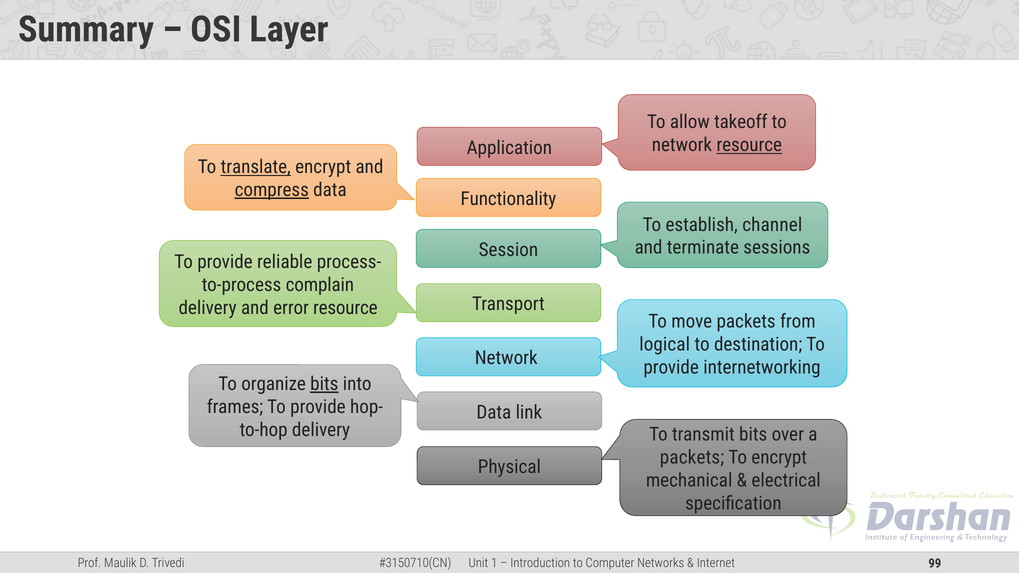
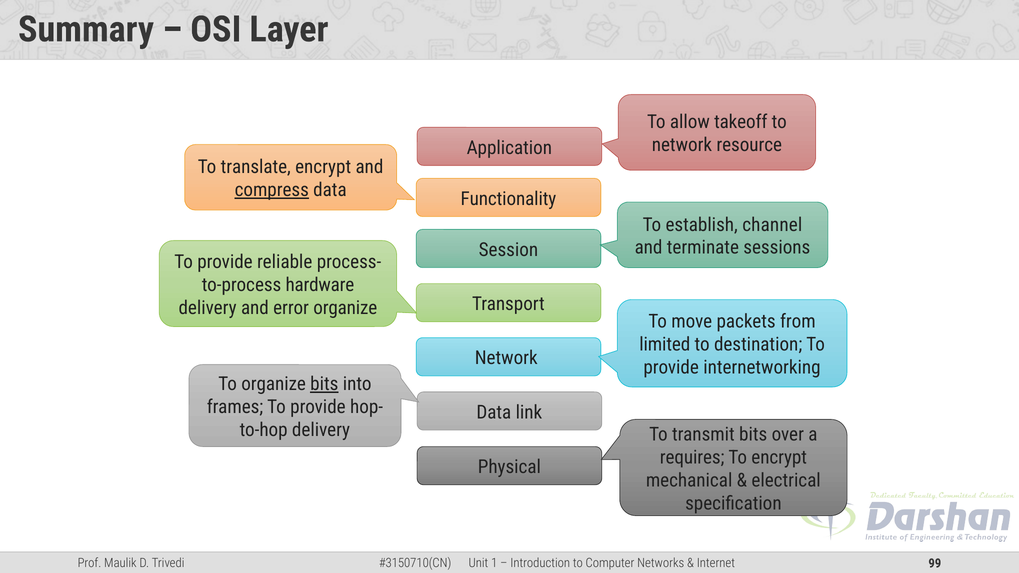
resource at (749, 145) underline: present -> none
translate underline: present -> none
complain: complain -> hardware
error resource: resource -> organize
logical: logical -> limited
packets at (692, 458): packets -> requires
